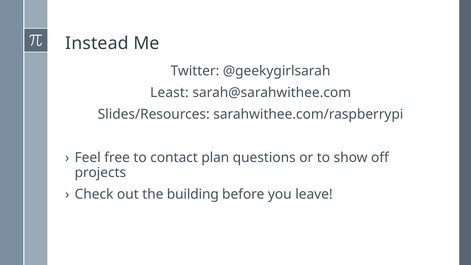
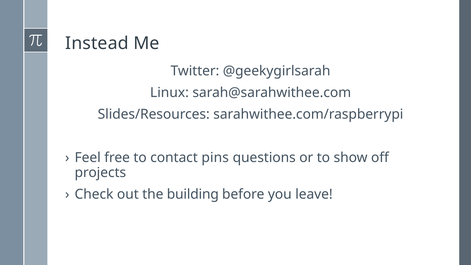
Least: Least -> Linux
plan: plan -> pins
